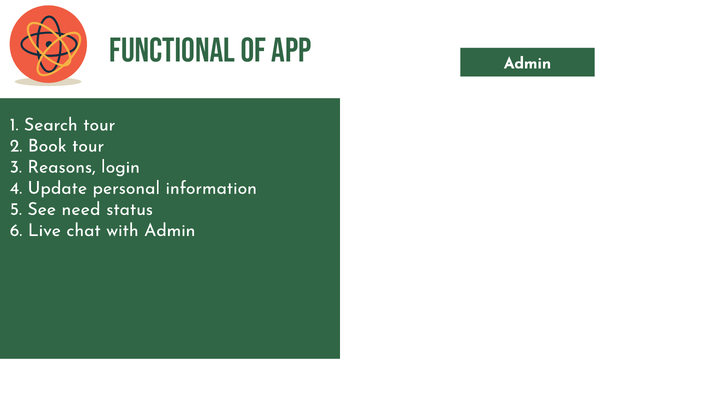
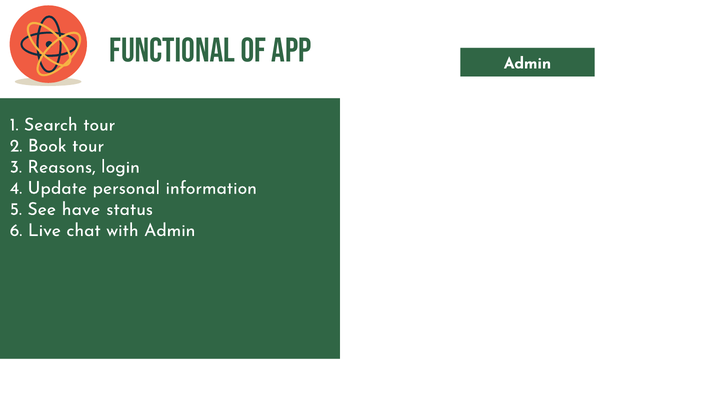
need: need -> have
